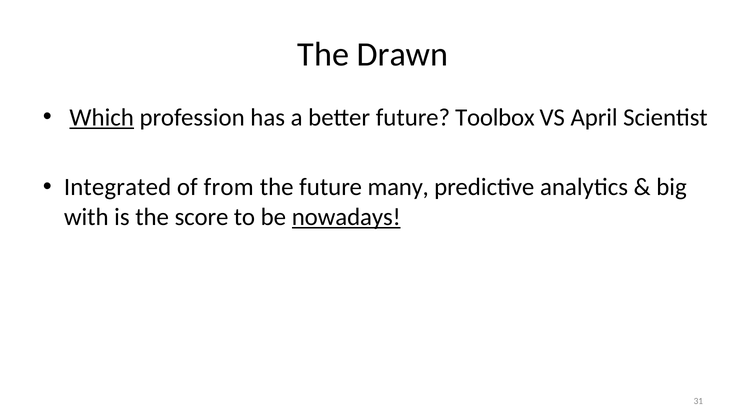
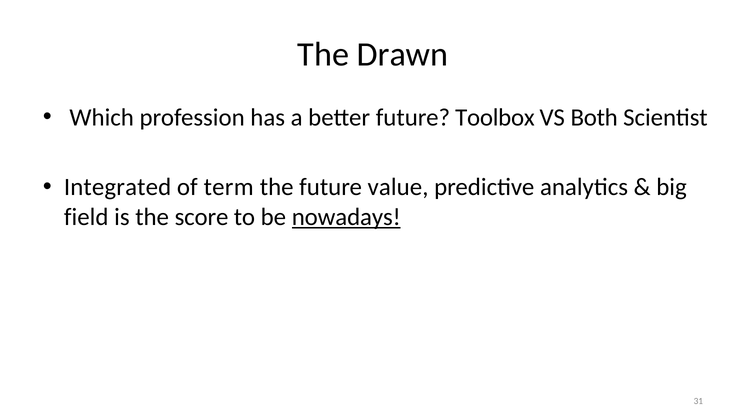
Which underline: present -> none
April: April -> Both
from: from -> term
many: many -> value
with: with -> field
